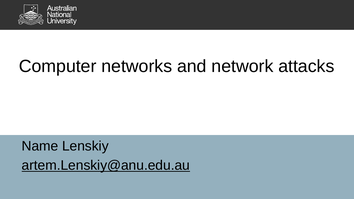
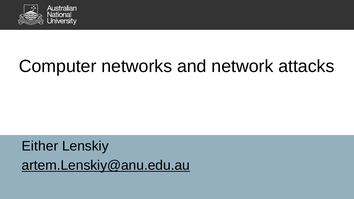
Name: Name -> Either
